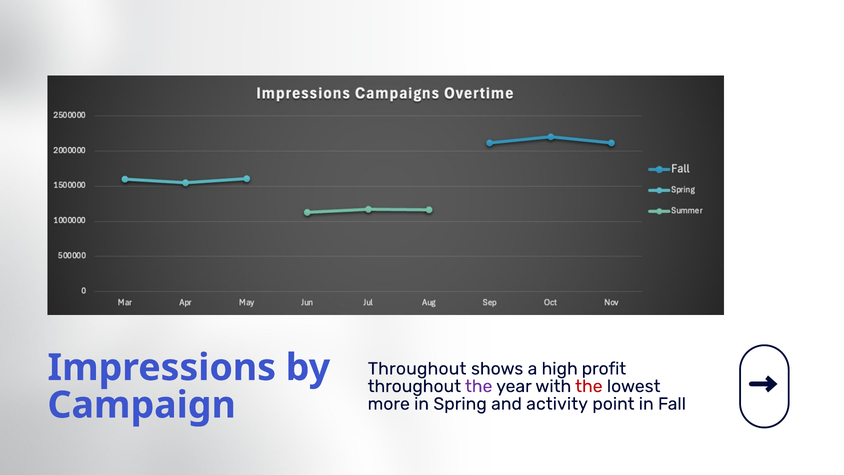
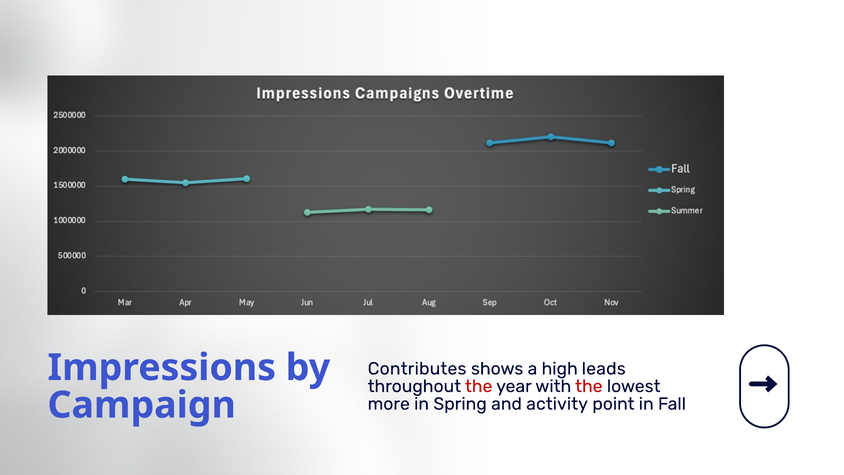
Throughout at (417, 368): Throughout -> Contributes
profit: profit -> leads
the at (479, 386) colour: purple -> red
